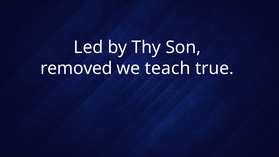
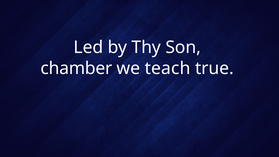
removed: removed -> chamber
